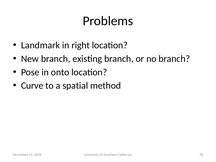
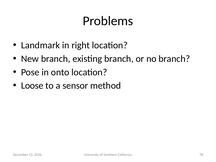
Curve: Curve -> Loose
spatial: spatial -> sensor
